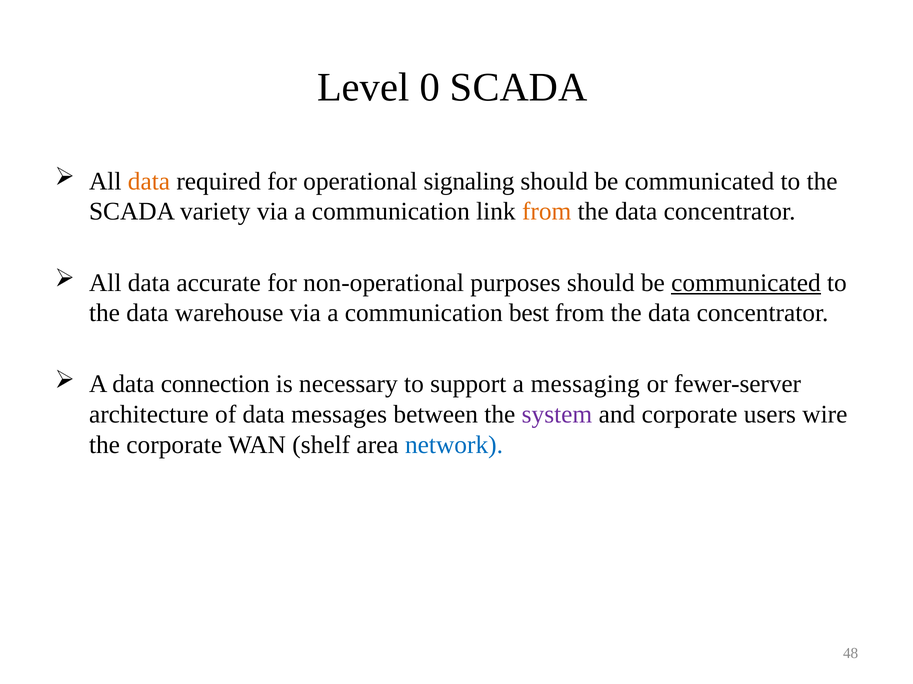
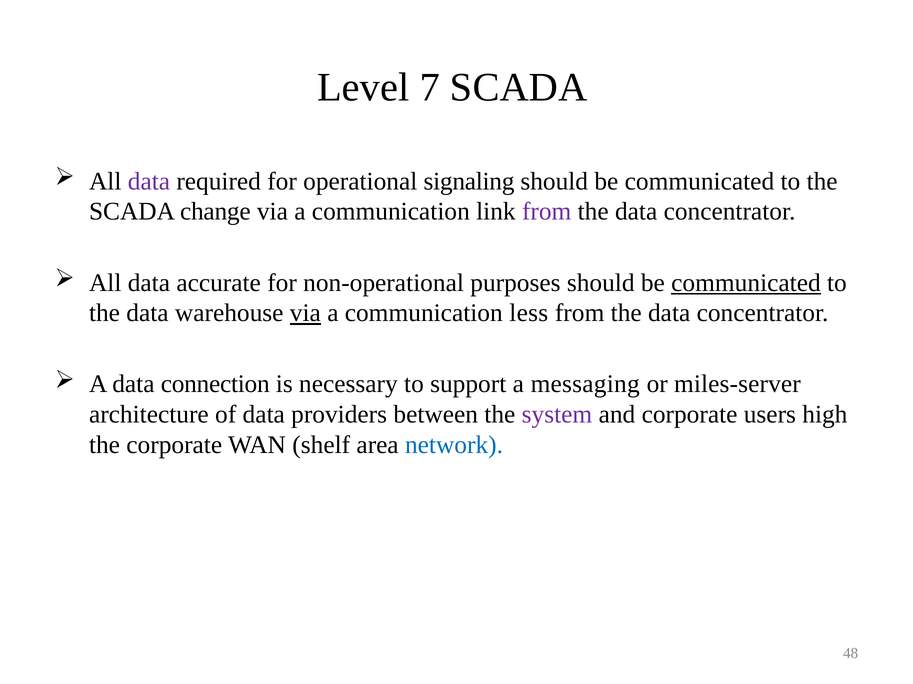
0: 0 -> 7
data at (149, 181) colour: orange -> purple
variety: variety -> change
from at (547, 212) colour: orange -> purple
via at (305, 313) underline: none -> present
best: best -> less
fewer-server: fewer-server -> miles-server
messages: messages -> providers
wire: wire -> high
